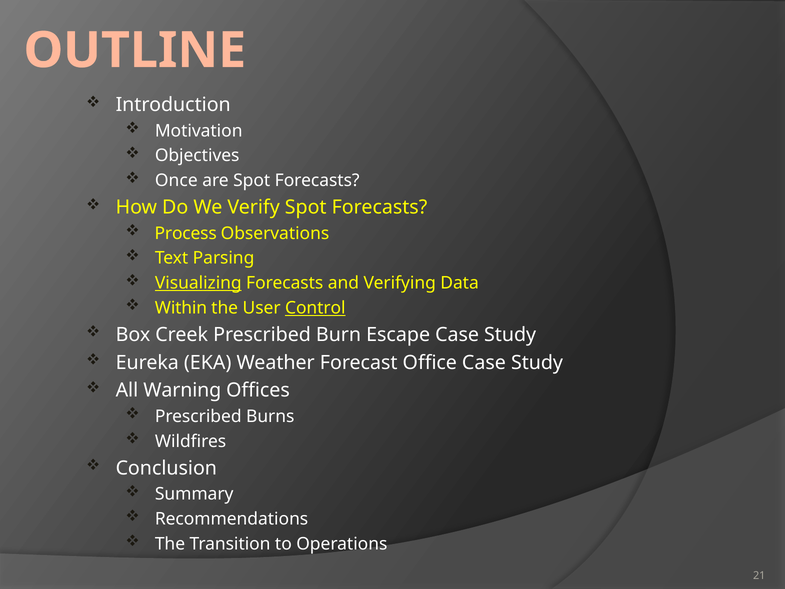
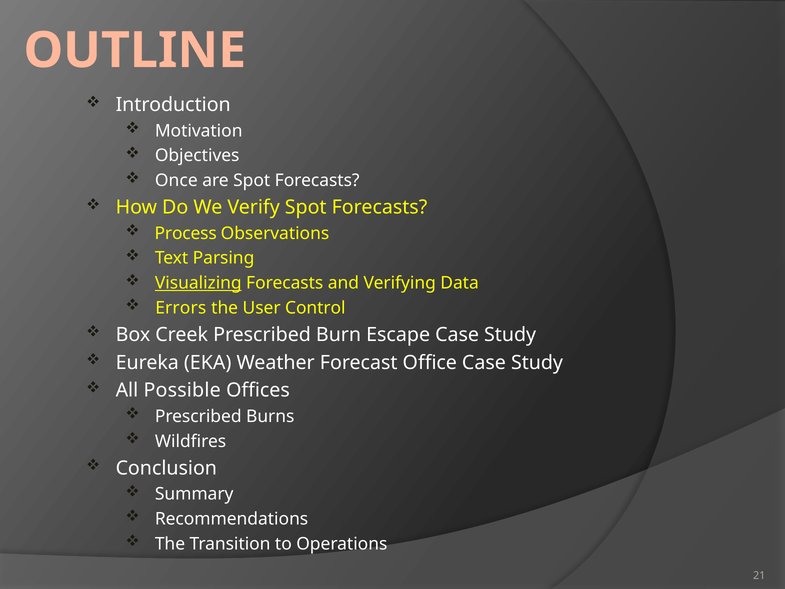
Within: Within -> Errors
Control underline: present -> none
Warning: Warning -> Possible
